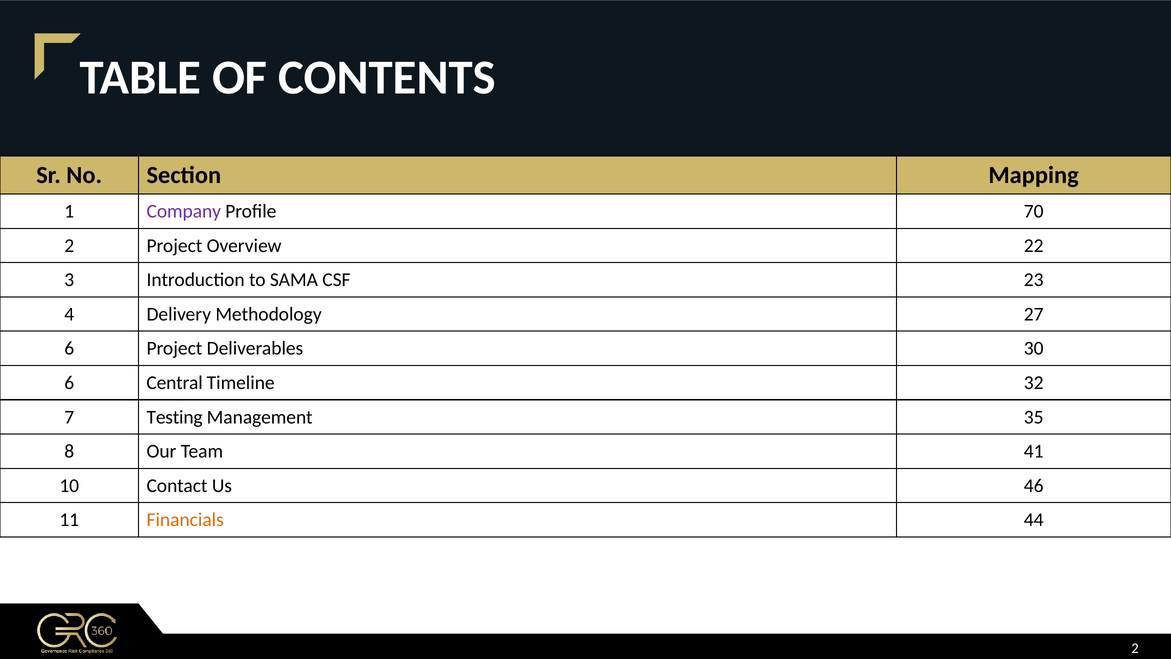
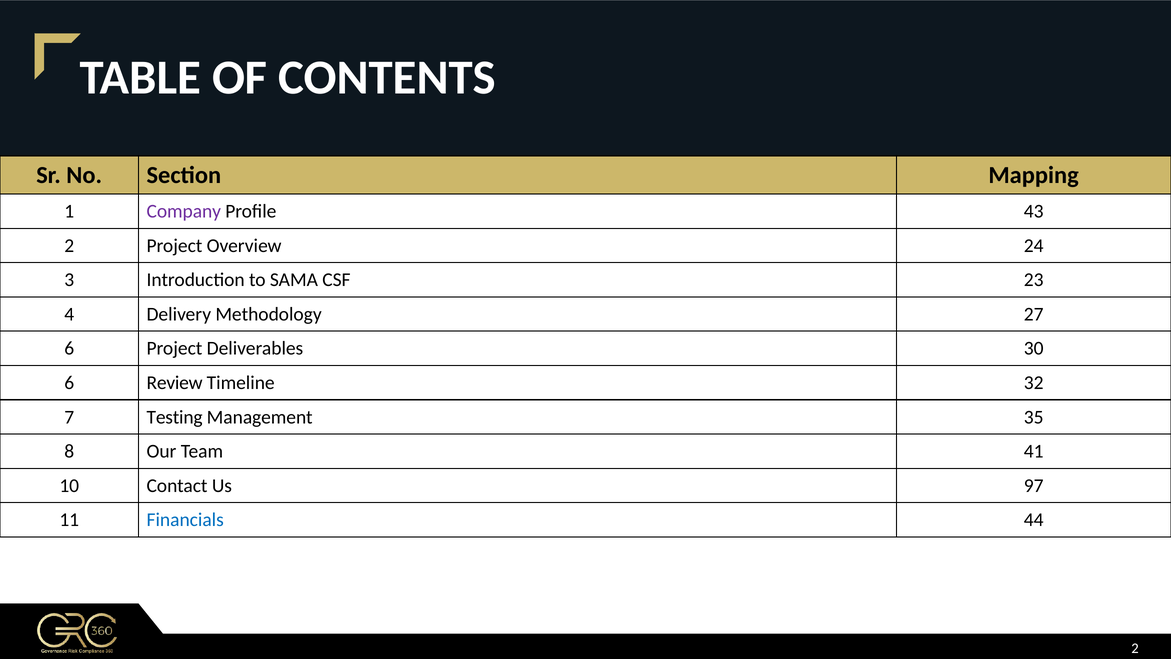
70: 70 -> 43
22: 22 -> 24
Central: Central -> Review
46: 46 -> 97
Financials colour: orange -> blue
